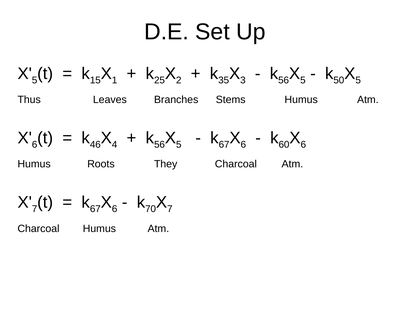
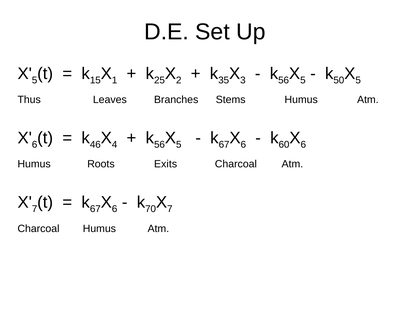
They: They -> Exits
